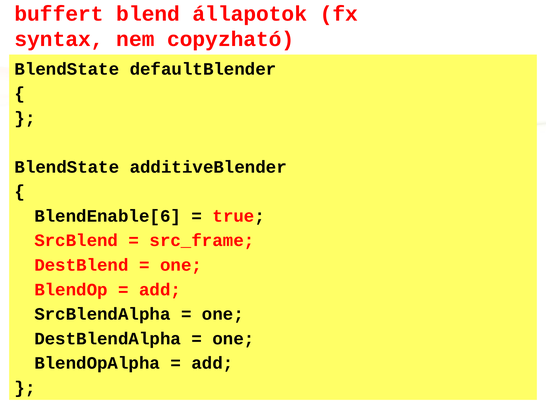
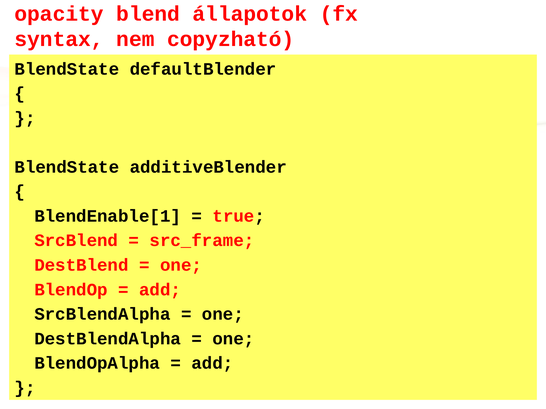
buffert: buffert -> opacity
BlendEnable[6: BlendEnable[6 -> BlendEnable[1
